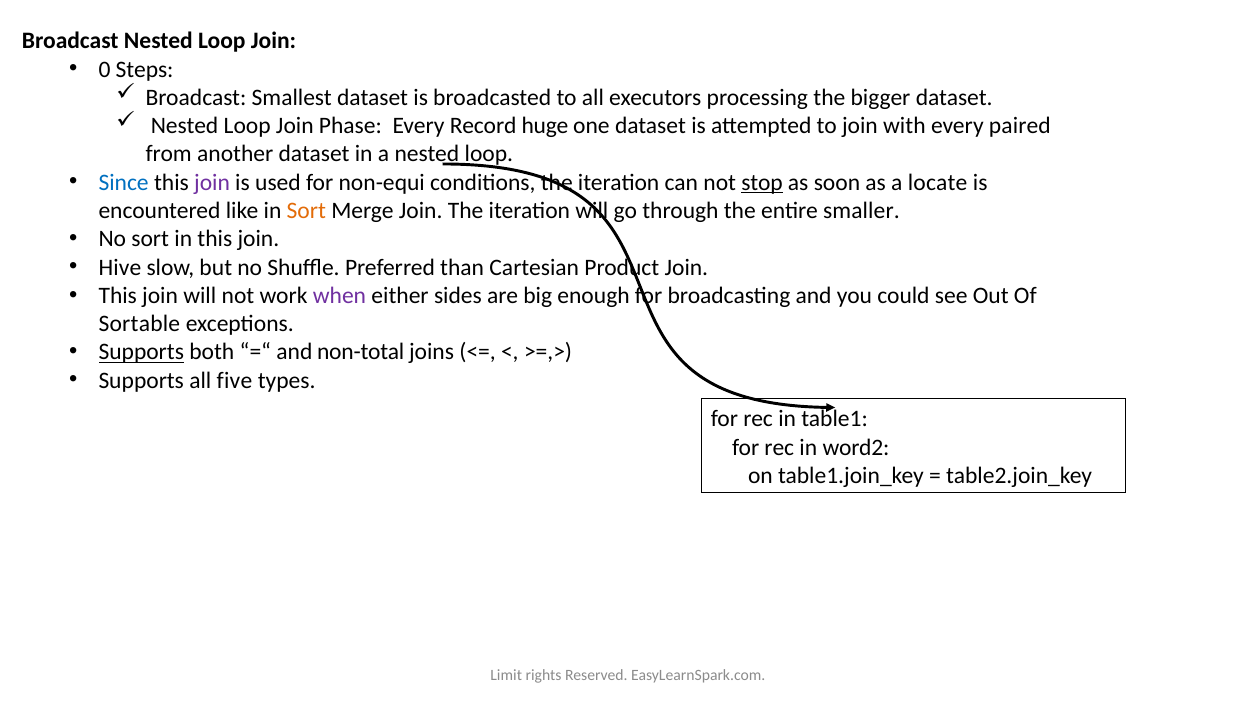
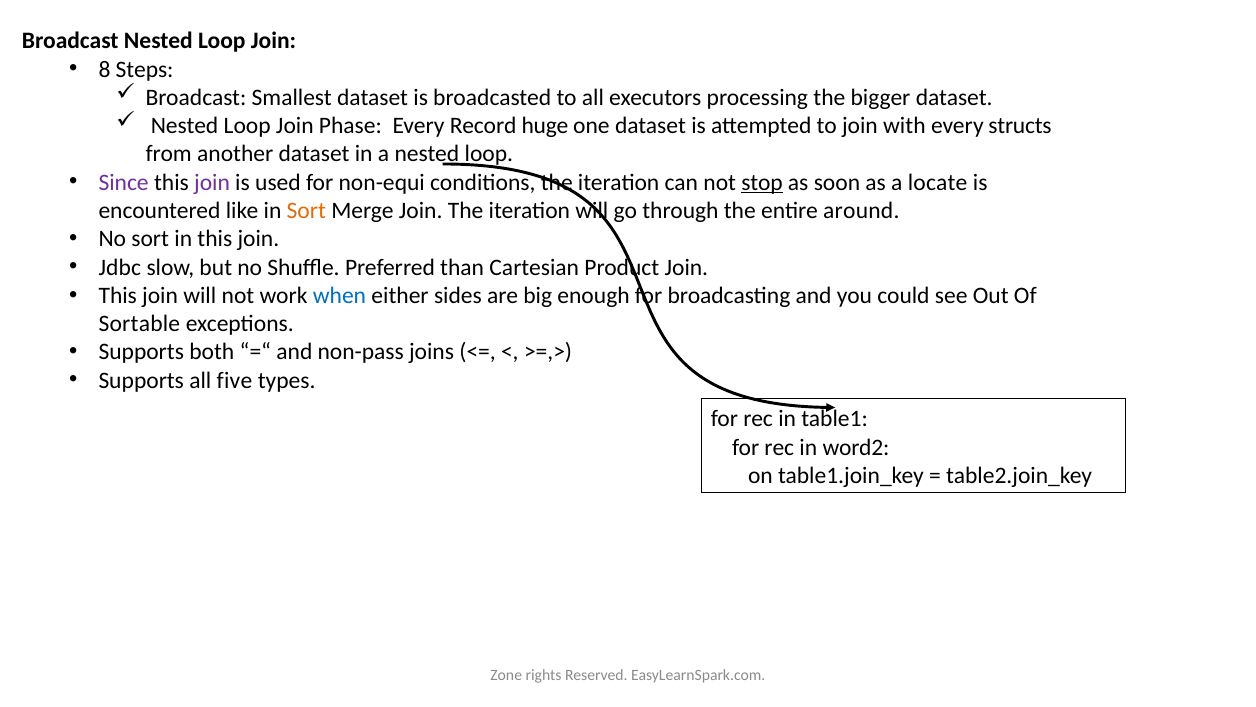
0: 0 -> 8
paired: paired -> structs
Since colour: blue -> purple
smaller: smaller -> around
Hive: Hive -> Jdbc
when colour: purple -> blue
Supports at (141, 352) underline: present -> none
non-total: non-total -> non-pass
Limit: Limit -> Zone
